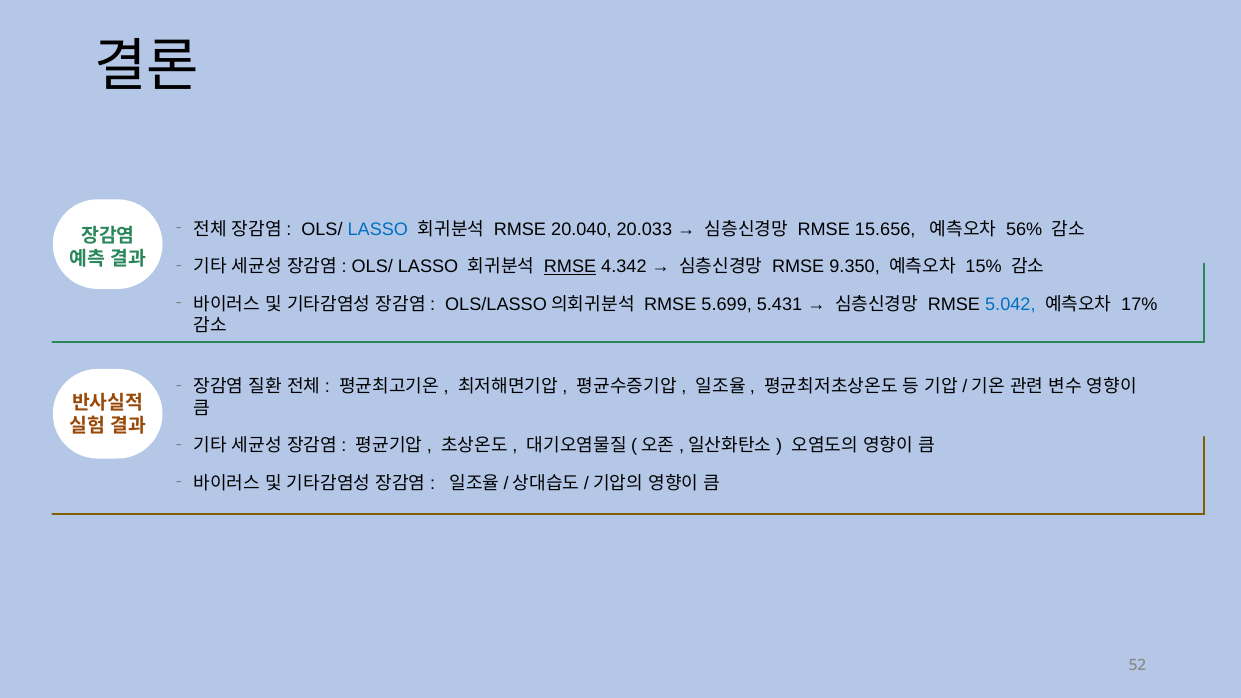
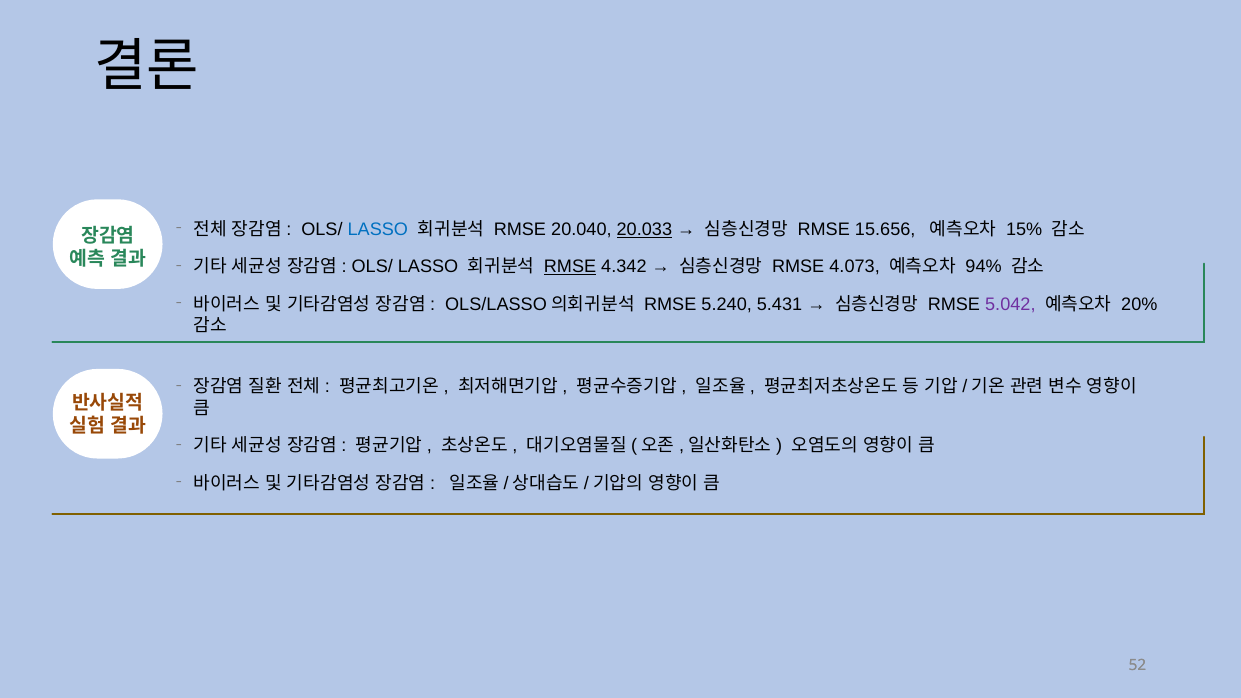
20.033 underline: none -> present
56%: 56% -> 15%
9.350: 9.350 -> 4.073
15%: 15% -> 94%
5.699: 5.699 -> 5.240
5.042 colour: blue -> purple
17%: 17% -> 20%
